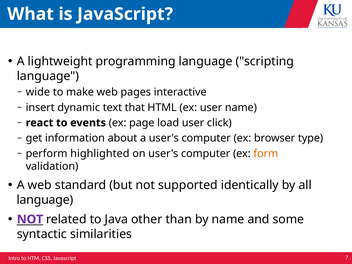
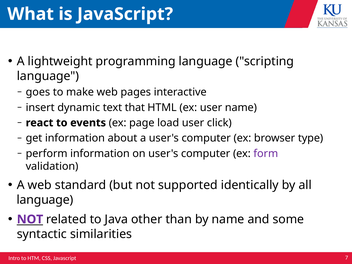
wide: wide -> goes
perform highlighted: highlighted -> information
form colour: orange -> purple
